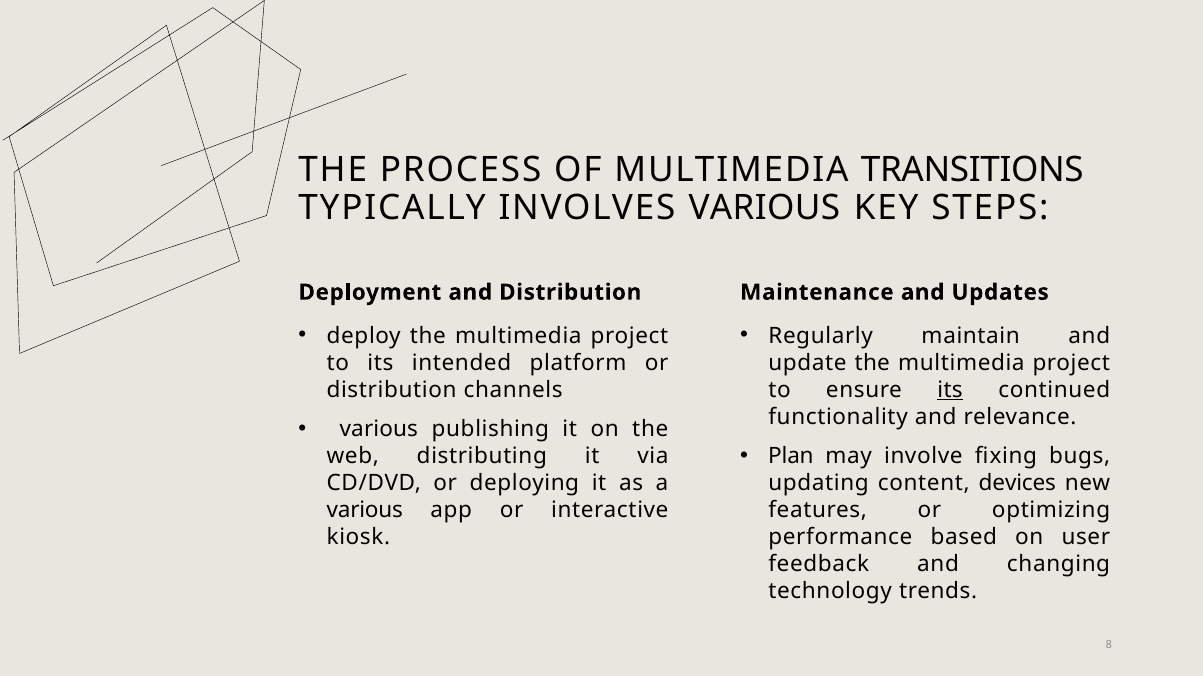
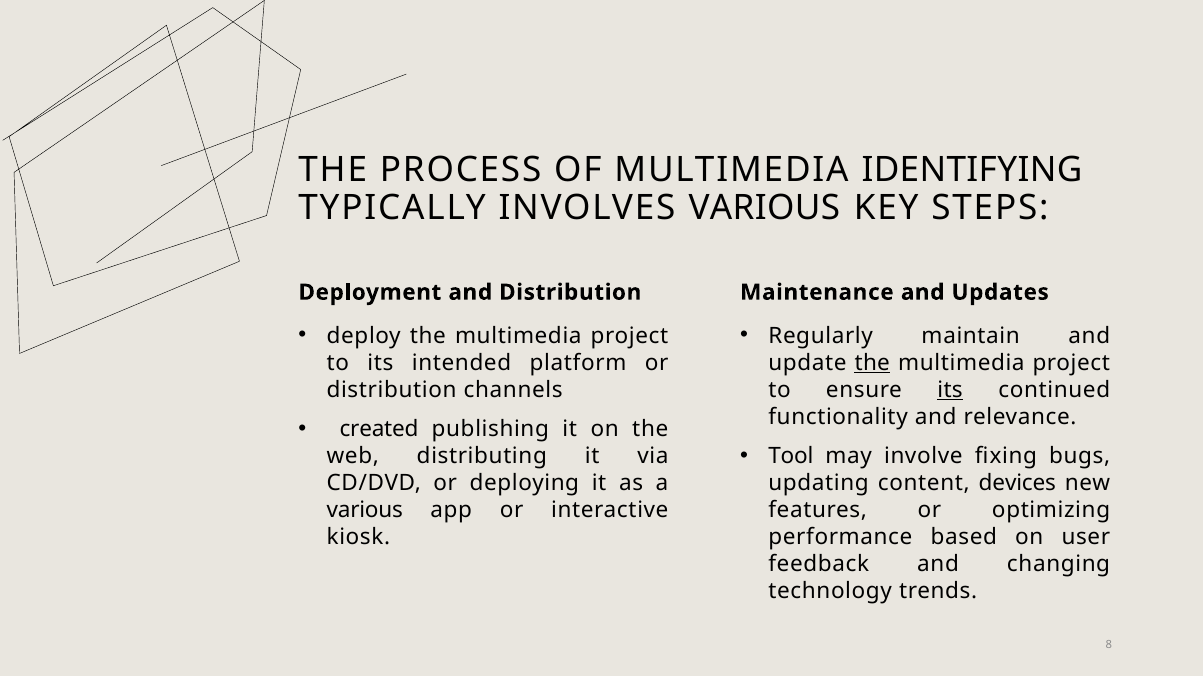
TRANSITIONS: TRANSITIONS -> IDENTIFYING
the at (872, 363) underline: none -> present
various at (379, 430): various -> created
Plan: Plan -> Tool
